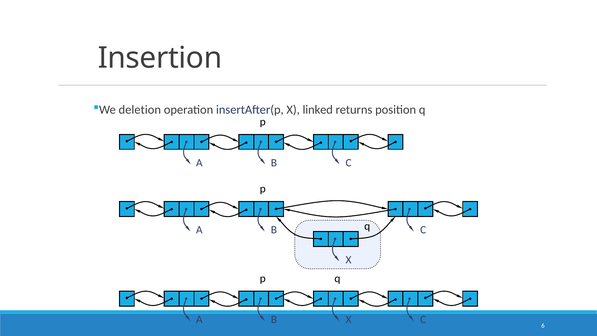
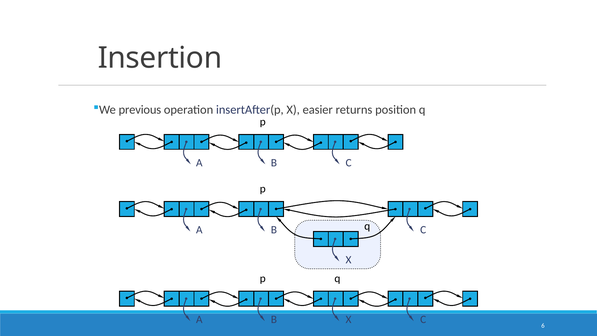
deletion: deletion -> previous
linked: linked -> easier
